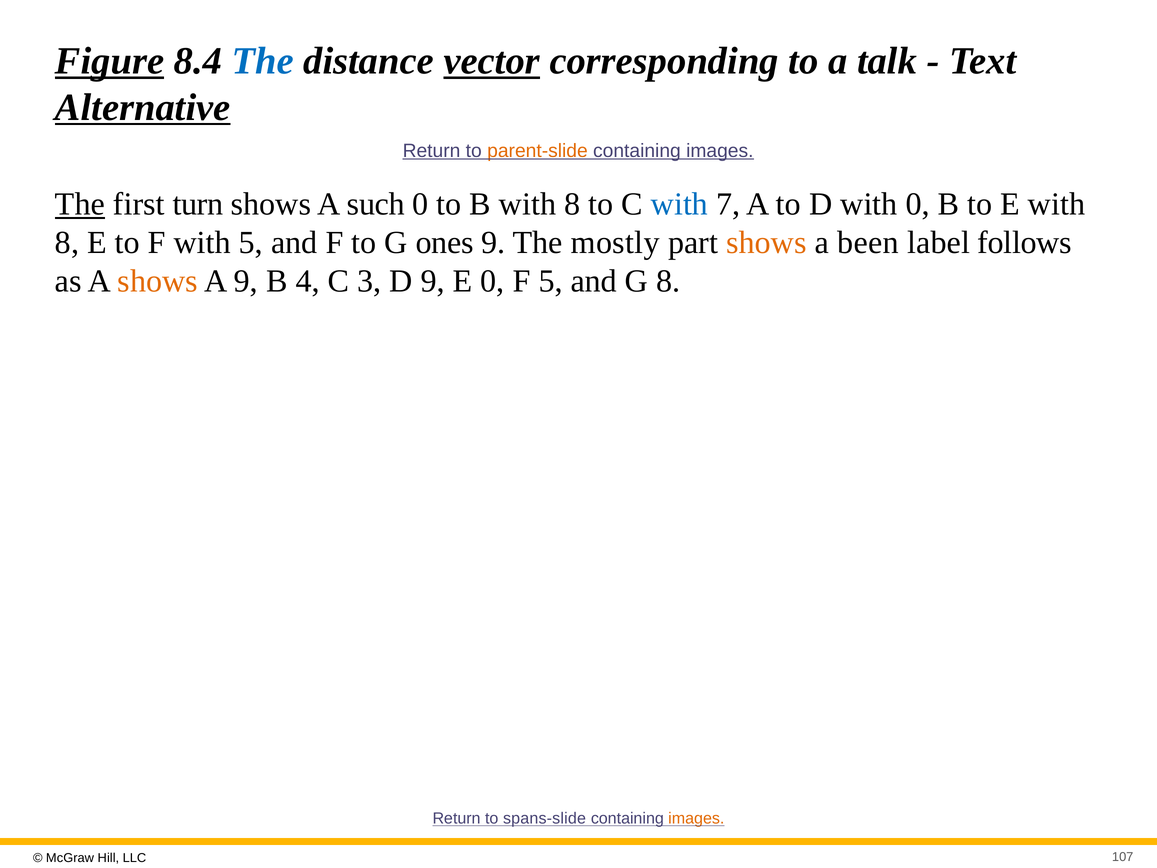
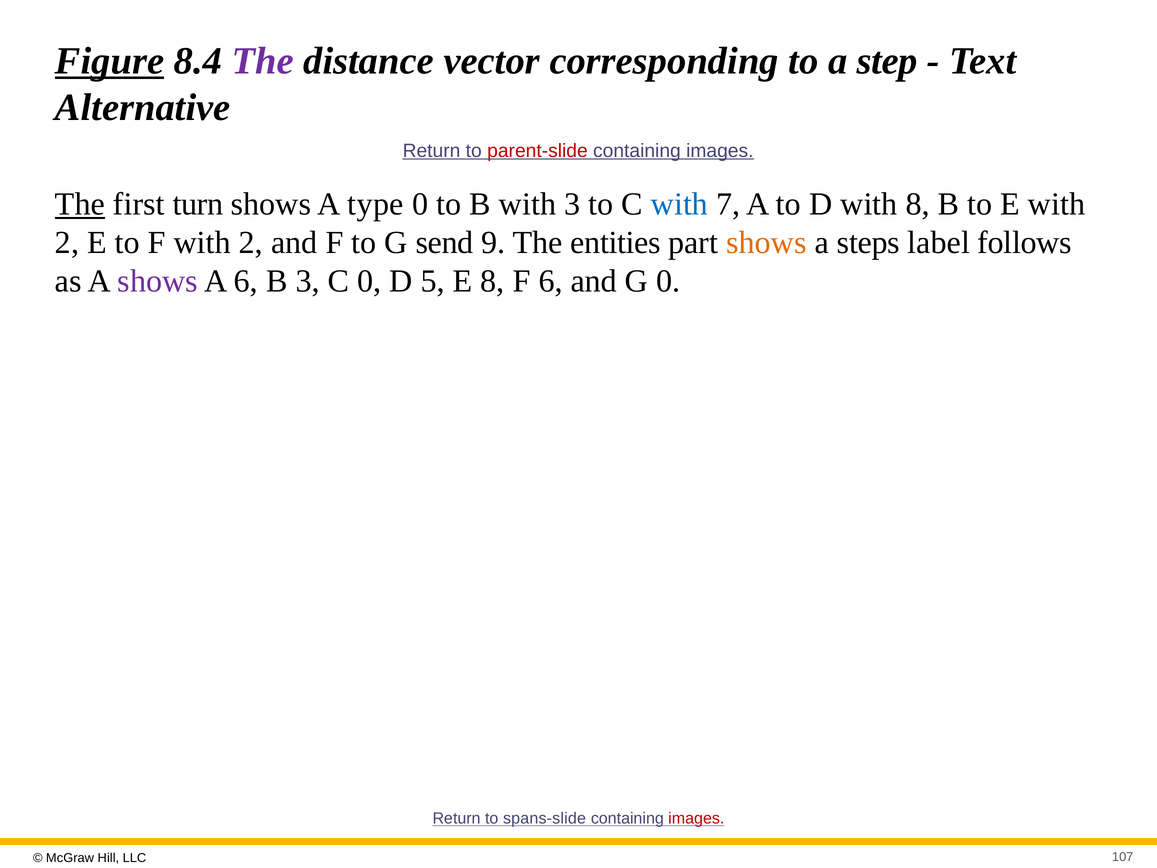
The at (263, 61) colour: blue -> purple
vector underline: present -> none
talk: talk -> step
Alternative underline: present -> none
parent-slide colour: orange -> red
such: such -> type
B with 8: 8 -> 3
with 0: 0 -> 8
8 at (67, 243): 8 -> 2
F with 5: 5 -> 2
ones: ones -> send
mostly: mostly -> entities
been: been -> steps
shows at (158, 281) colour: orange -> purple
A 9: 9 -> 6
B 4: 4 -> 3
C 3: 3 -> 0
D 9: 9 -> 5
E 0: 0 -> 8
F 5: 5 -> 6
G 8: 8 -> 0
images at (696, 818) colour: orange -> red
